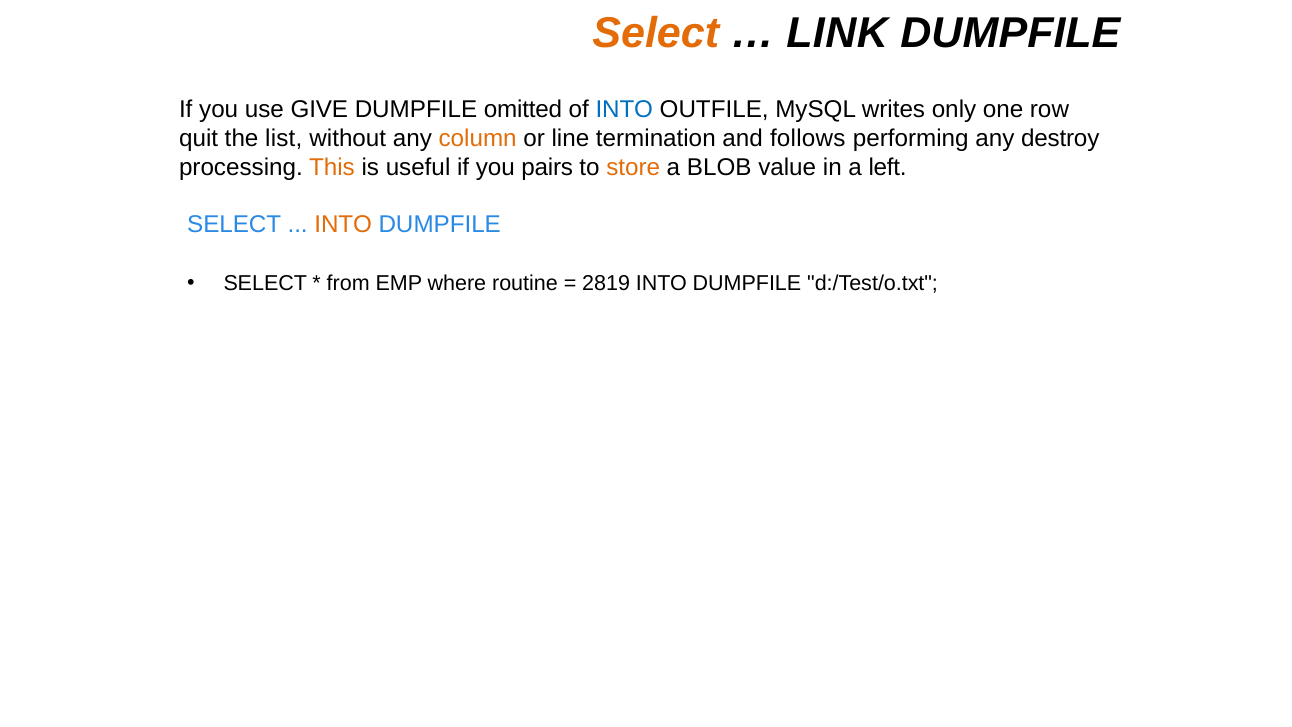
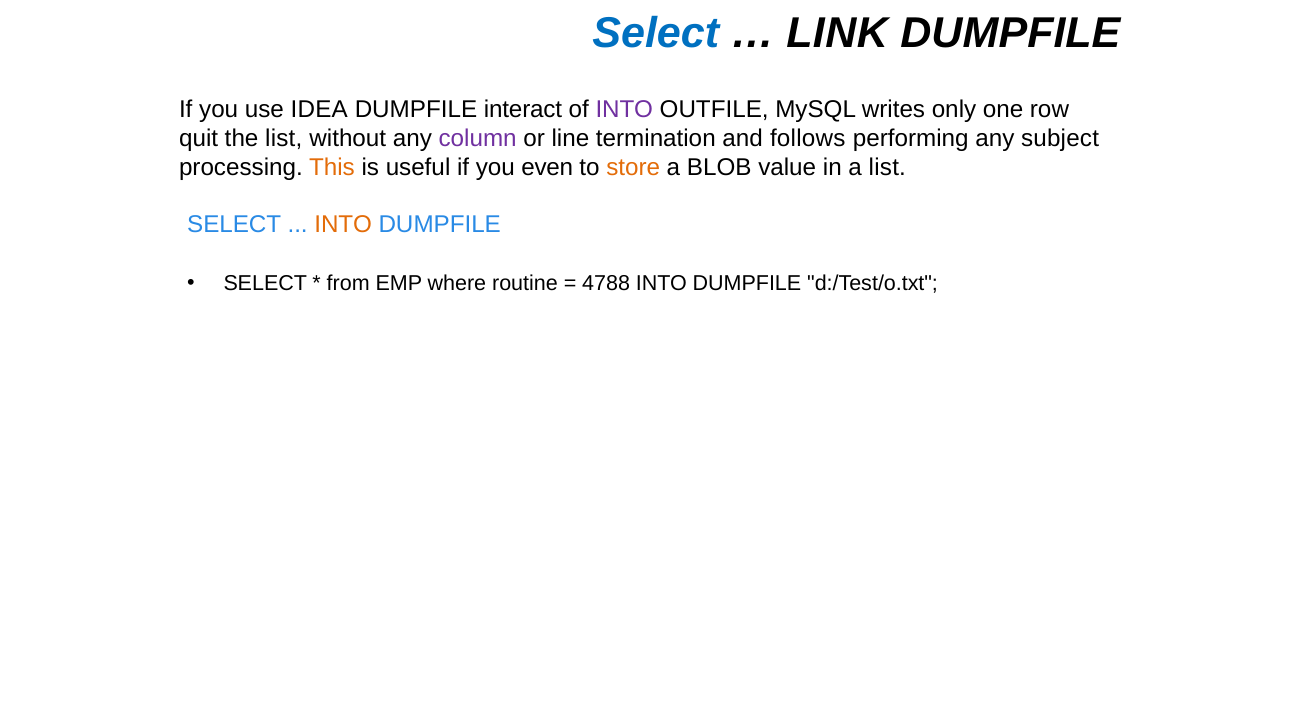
Select at (656, 34) colour: orange -> blue
GIVE: GIVE -> IDEA
omitted: omitted -> interact
INTO at (624, 110) colour: blue -> purple
column colour: orange -> purple
destroy: destroy -> subject
pairs: pairs -> even
a left: left -> list
2819: 2819 -> 4788
